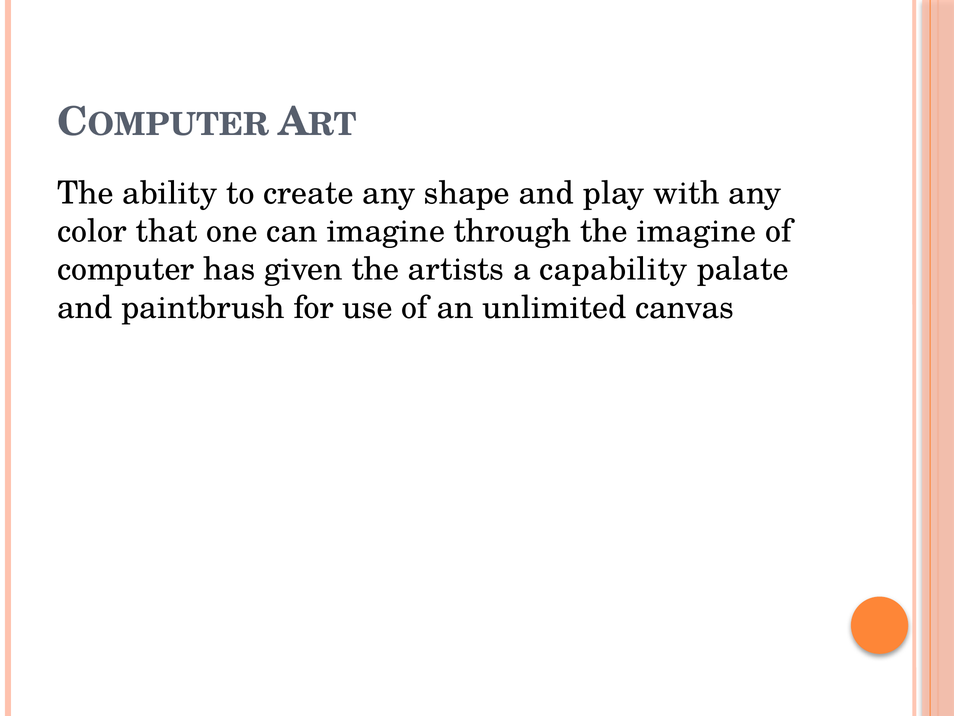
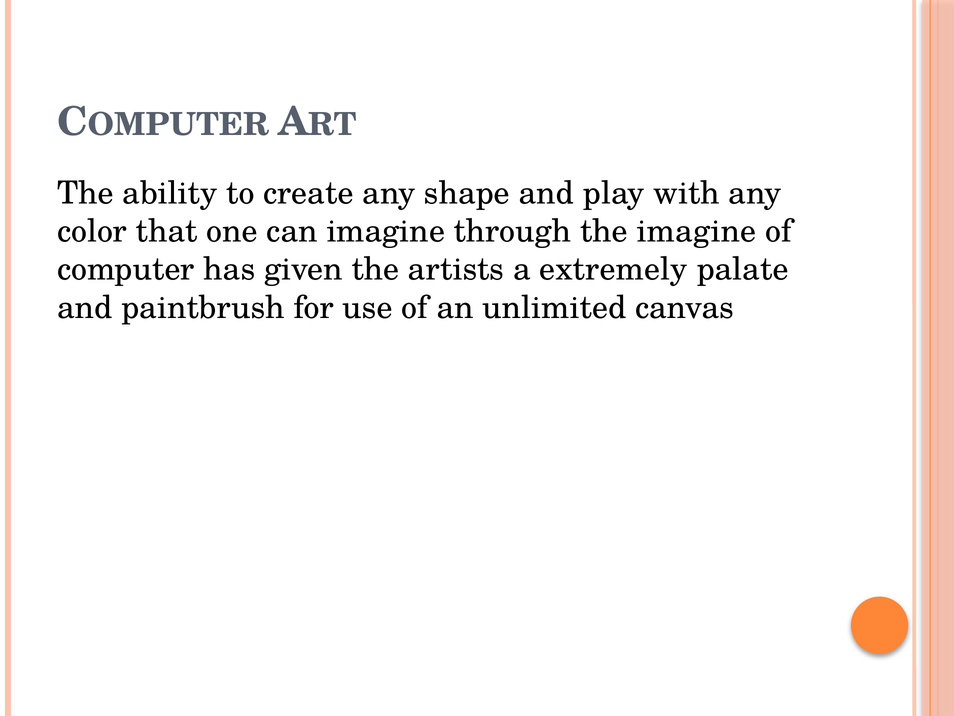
capability: capability -> extremely
